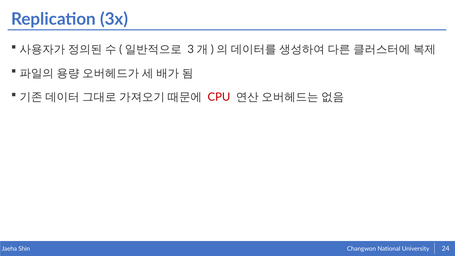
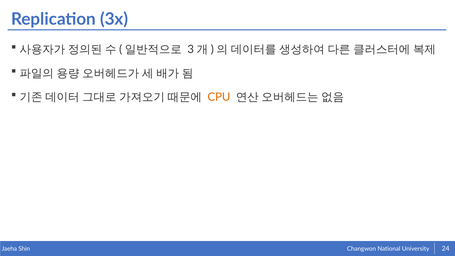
CPU colour: red -> orange
